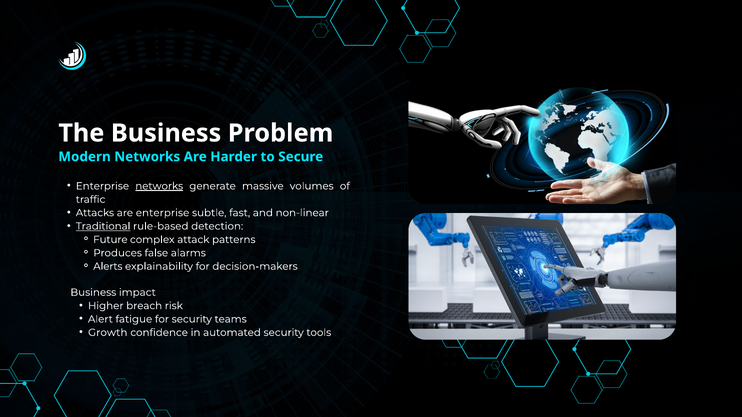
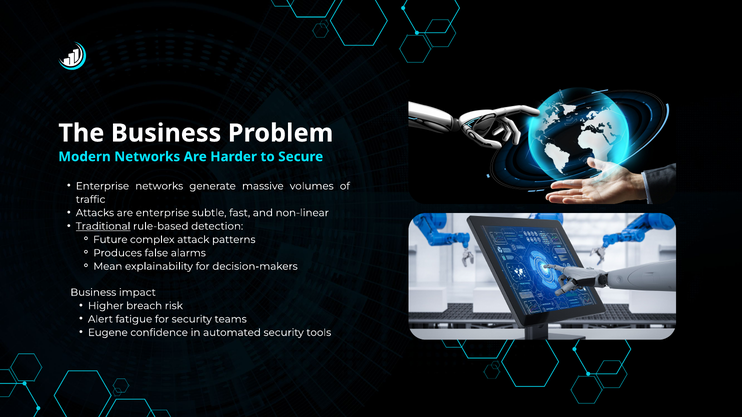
networks at (159, 186) underline: present -> none
Alerts: Alerts -> Mean
Growth: Growth -> Eugene
